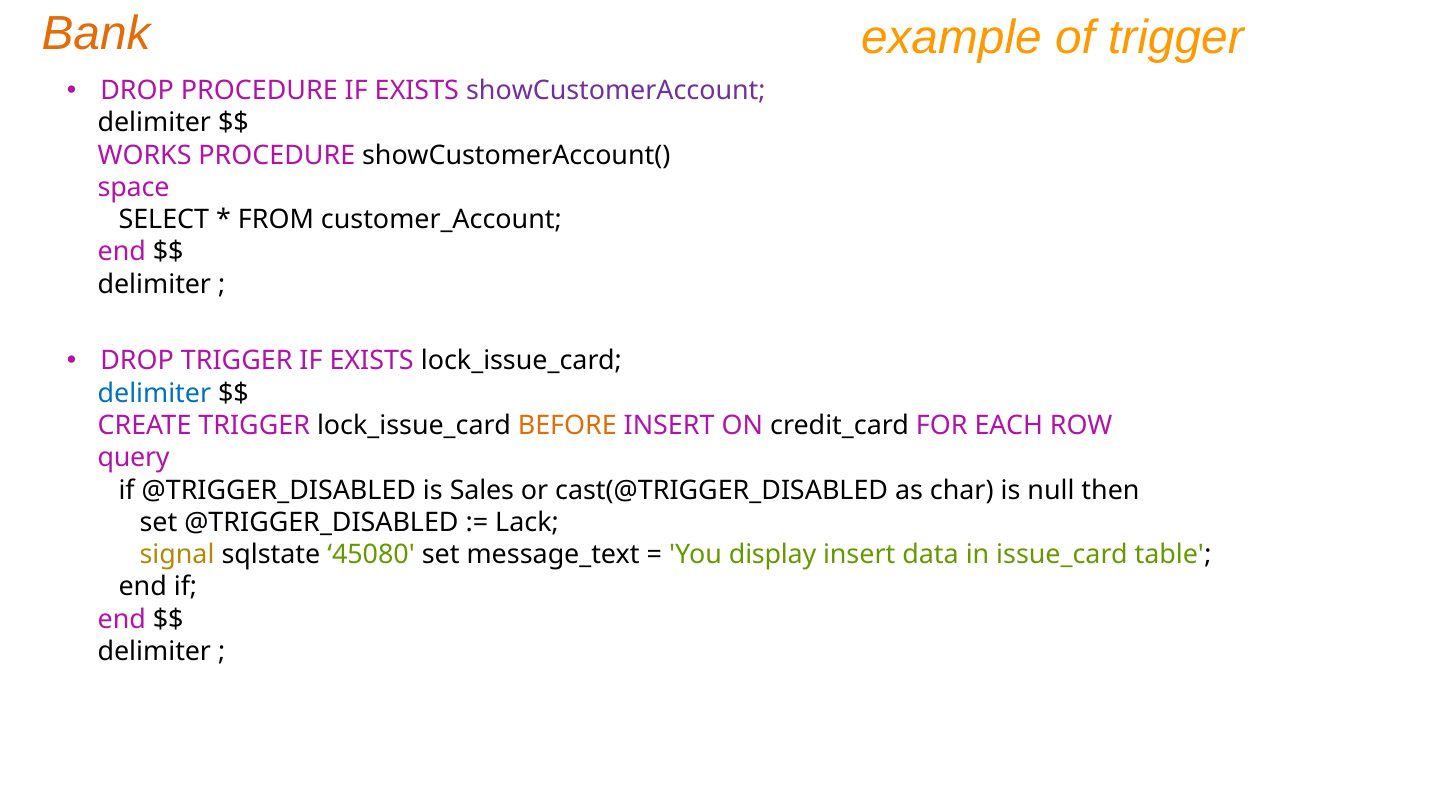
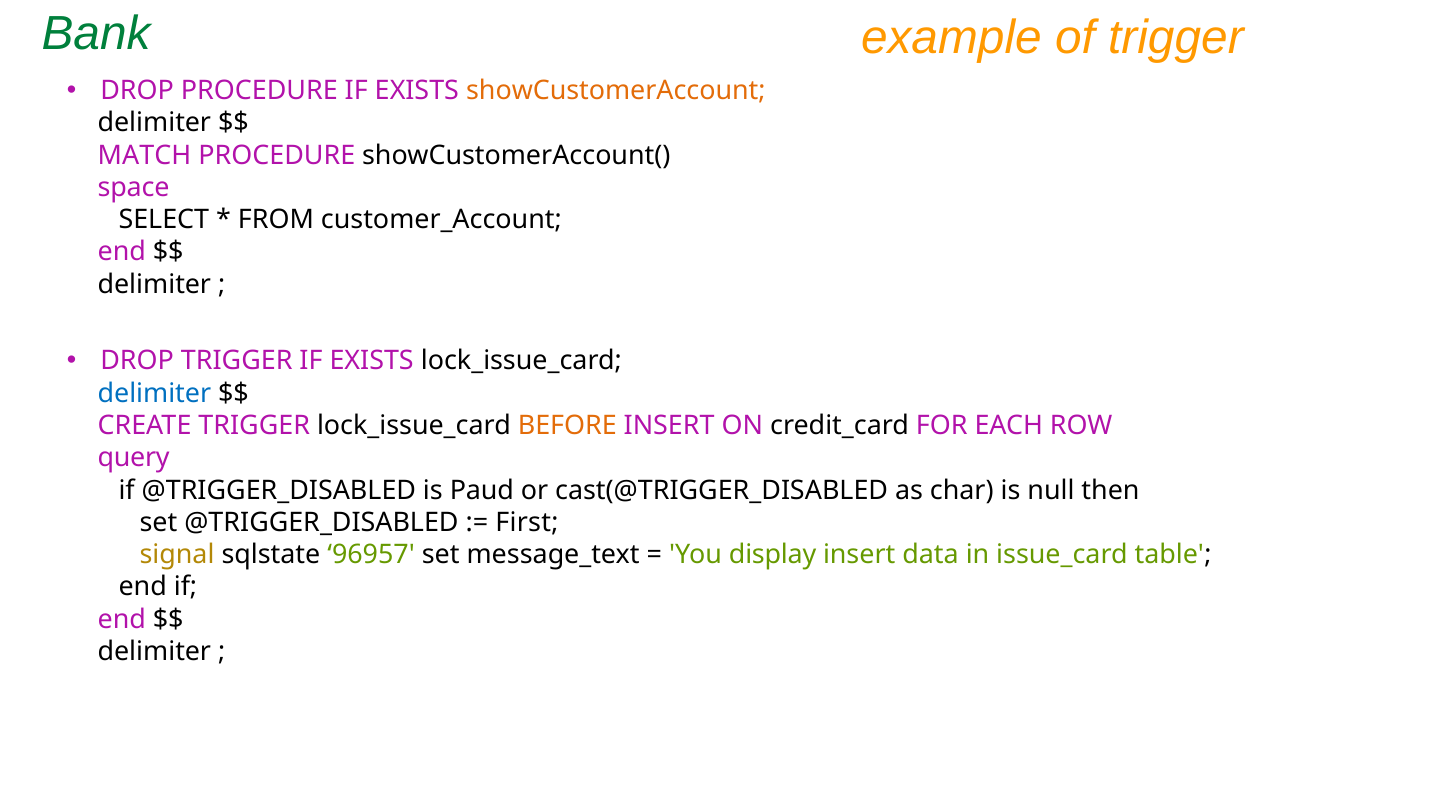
Bank colour: orange -> green
showCustomerAccount colour: purple -> orange
WORKS: WORKS -> MATCH
Sales: Sales -> Paud
Lack: Lack -> First
45080: 45080 -> 96957
